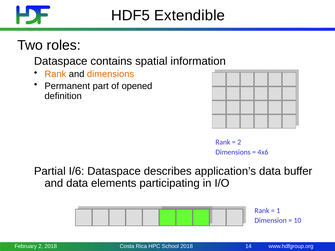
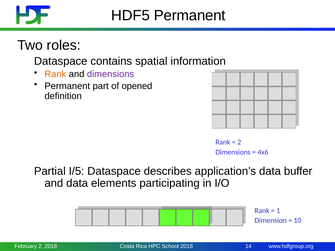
HDF5 Extendible: Extendible -> Permanent
dimensions at (111, 74) colour: orange -> purple
I/6: I/6 -> I/5
